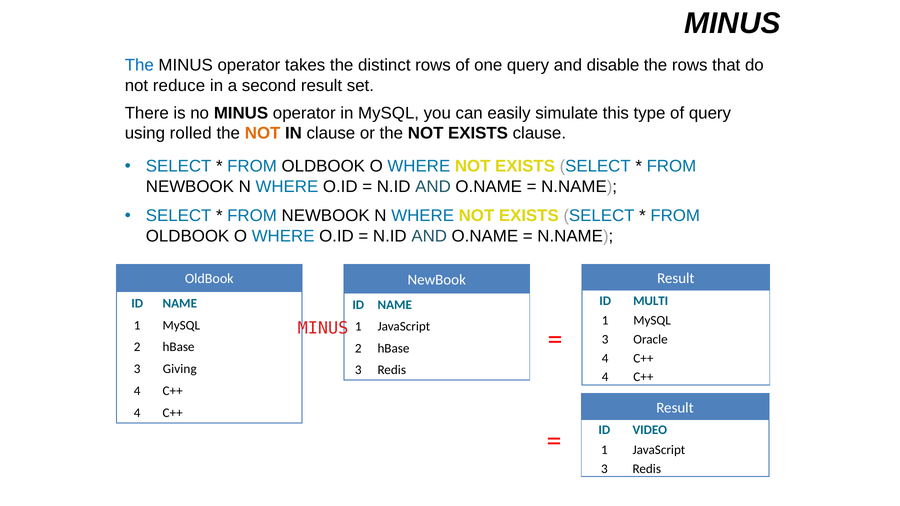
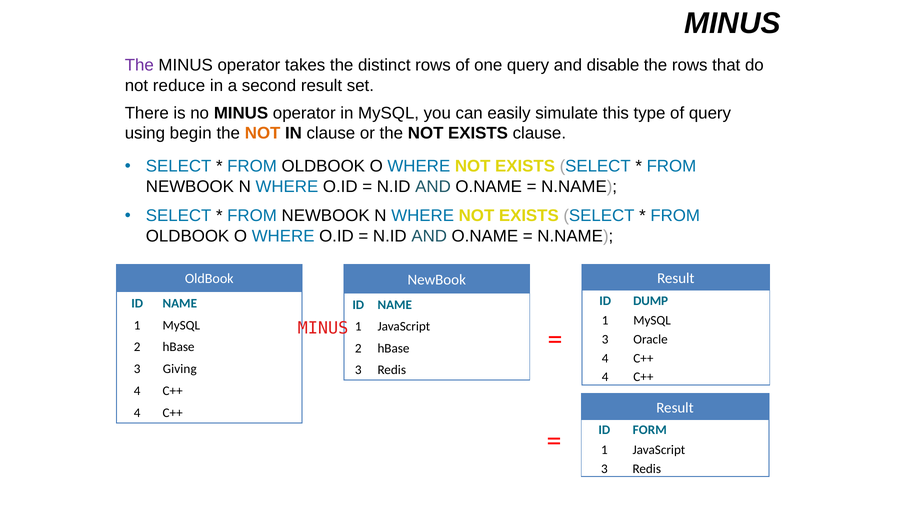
The at (139, 65) colour: blue -> purple
rolled: rolled -> begin
MULTI: MULTI -> DUMP
VIDEO: VIDEO -> FORM
